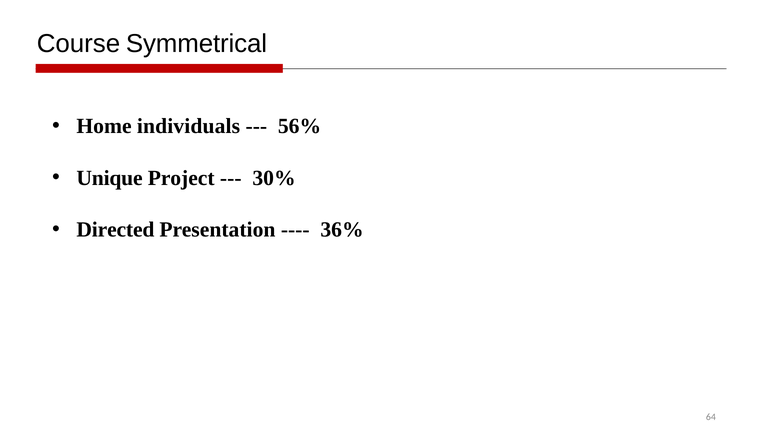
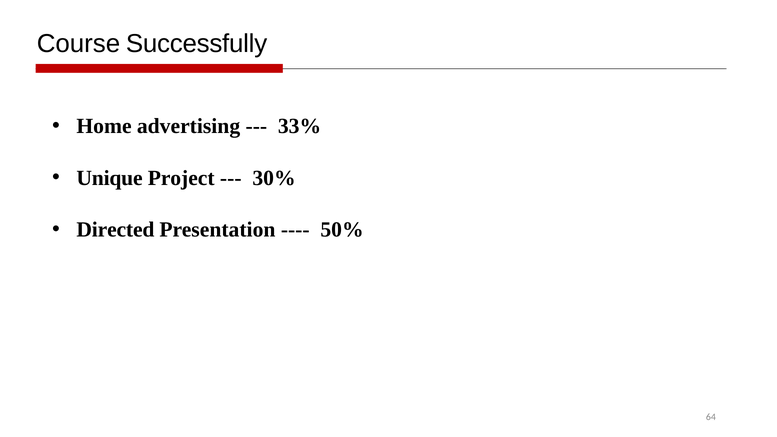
Symmetrical: Symmetrical -> Successfully
individuals: individuals -> advertising
56%: 56% -> 33%
36%: 36% -> 50%
